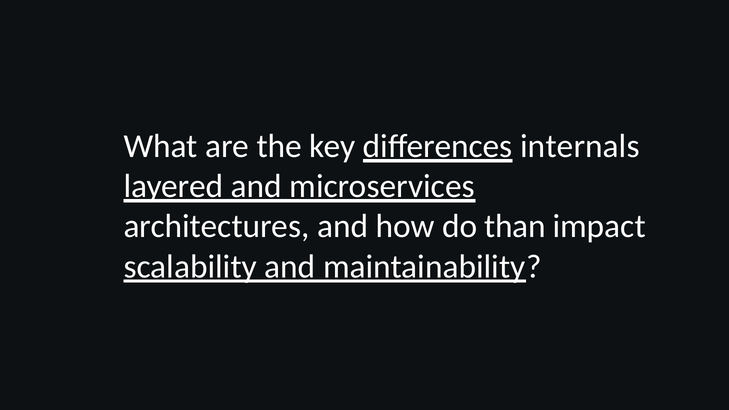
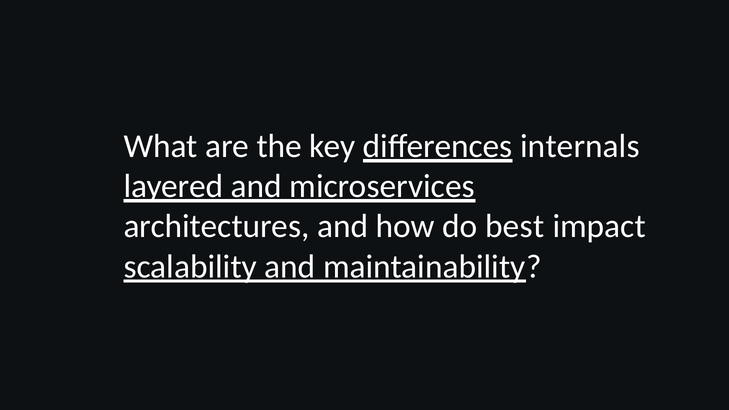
than: than -> best
